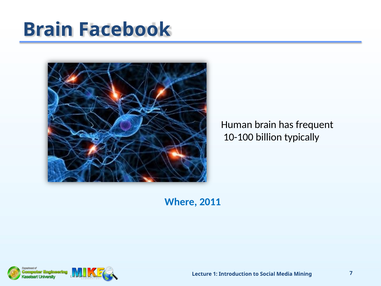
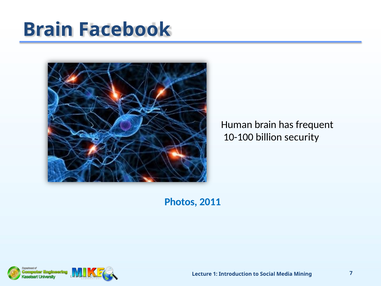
typically: typically -> security
Where: Where -> Photos
